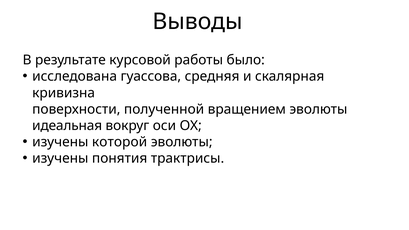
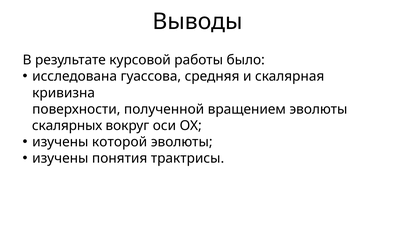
идеальная: идеальная -> скалярных
